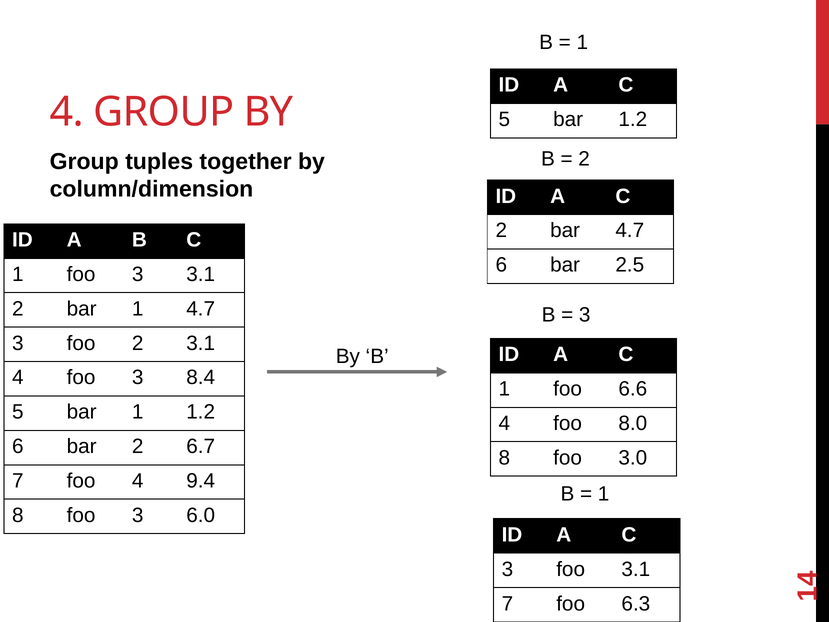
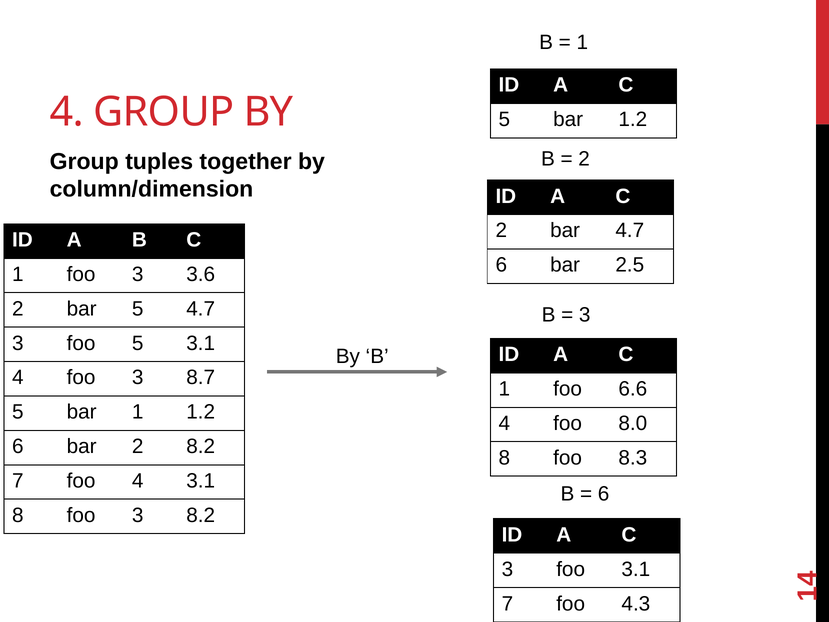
3 3.1: 3.1 -> 3.6
2 bar 1: 1 -> 5
foo 2: 2 -> 5
8.4: 8.4 -> 8.7
2 6.7: 6.7 -> 8.2
3.0: 3.0 -> 8.3
4 9.4: 9.4 -> 3.1
1 at (604, 494): 1 -> 6
3 6.0: 6.0 -> 8.2
6.3: 6.3 -> 4.3
